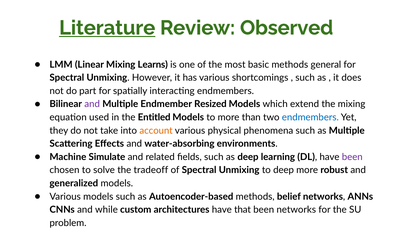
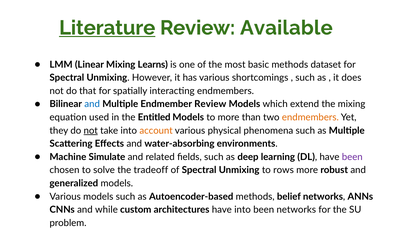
Observed: Observed -> Available
general: general -> dataset
part: part -> that
and at (92, 104) colour: purple -> blue
Endmember Resized: Resized -> Review
endmembers at (310, 117) colour: blue -> orange
not at (91, 130) underline: none -> present
to deep: deep -> rows
have that: that -> into
